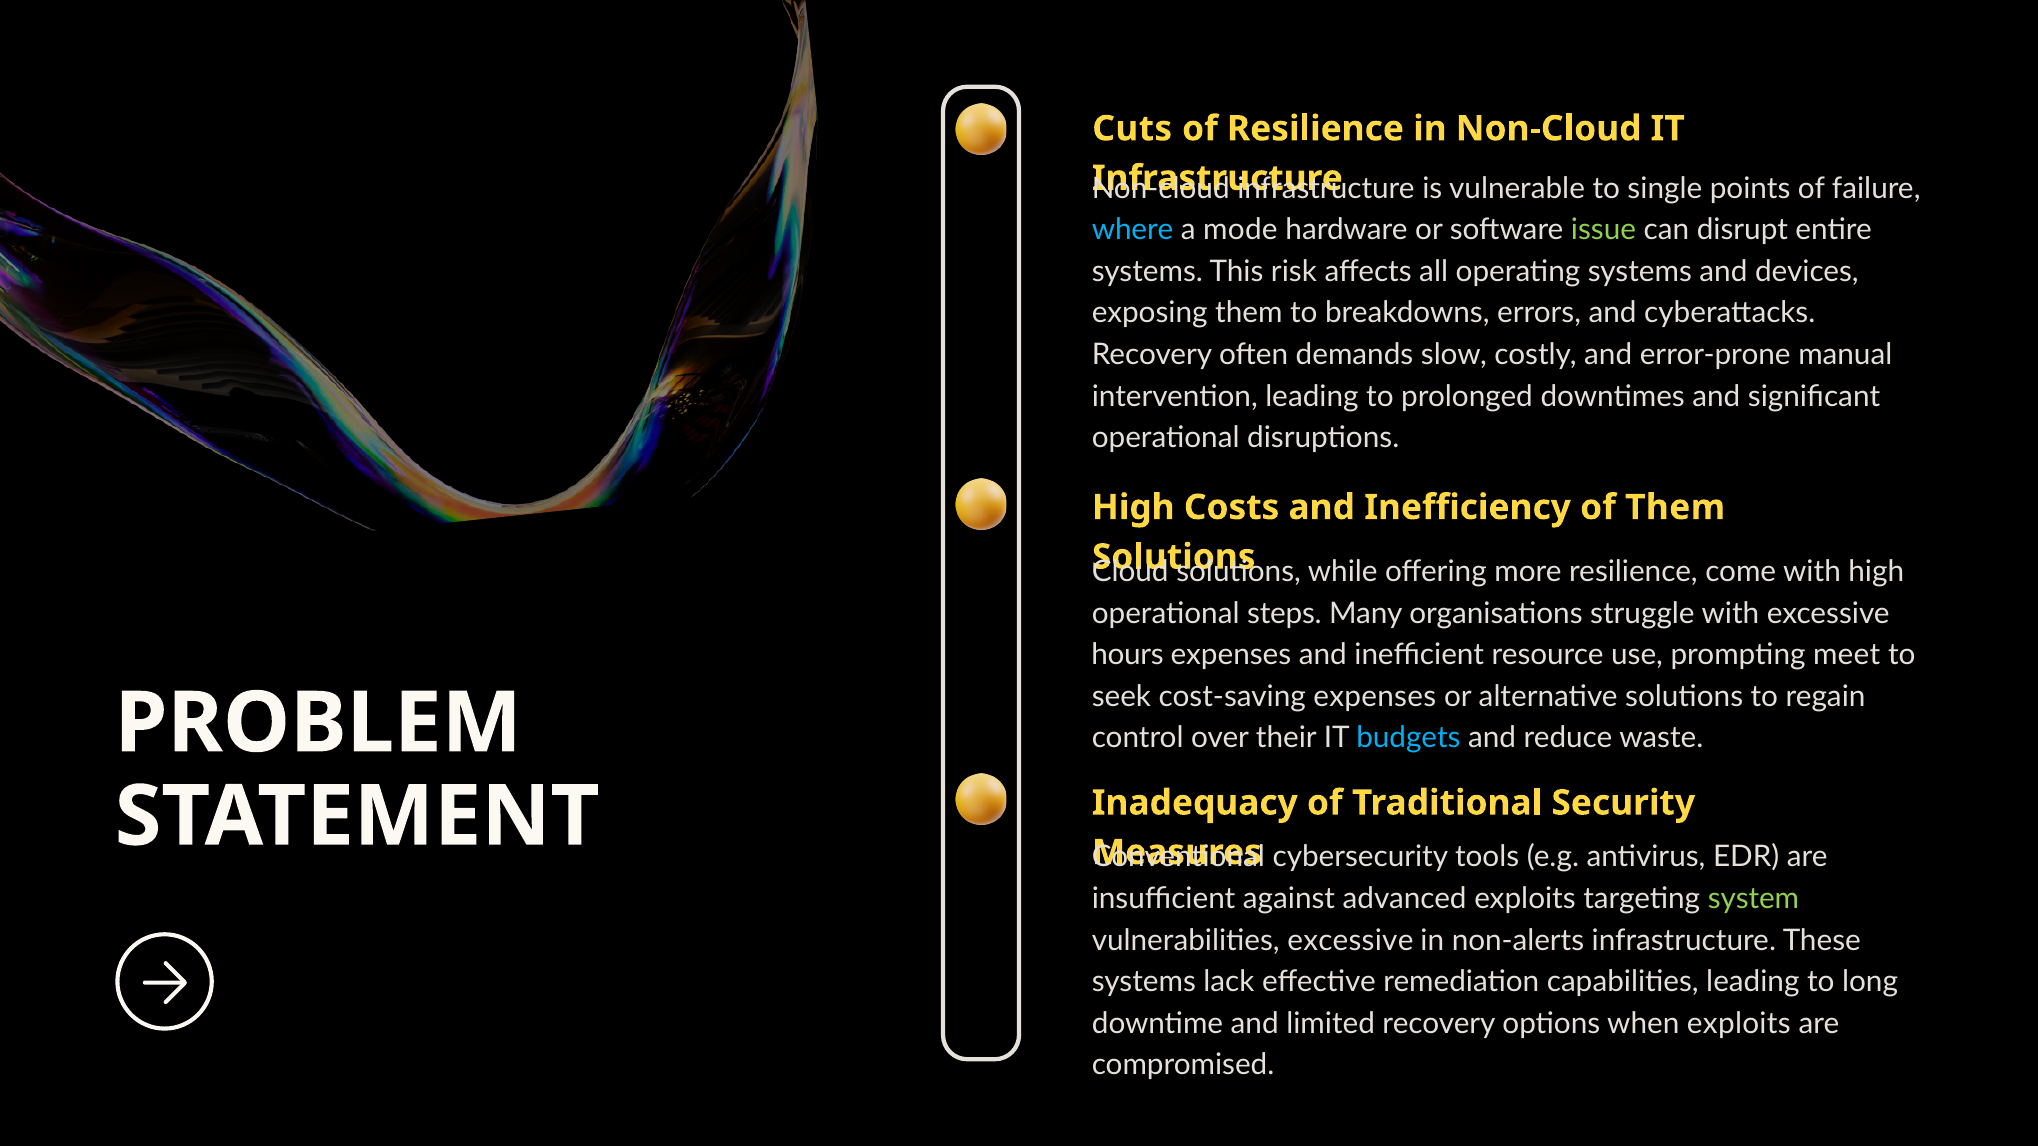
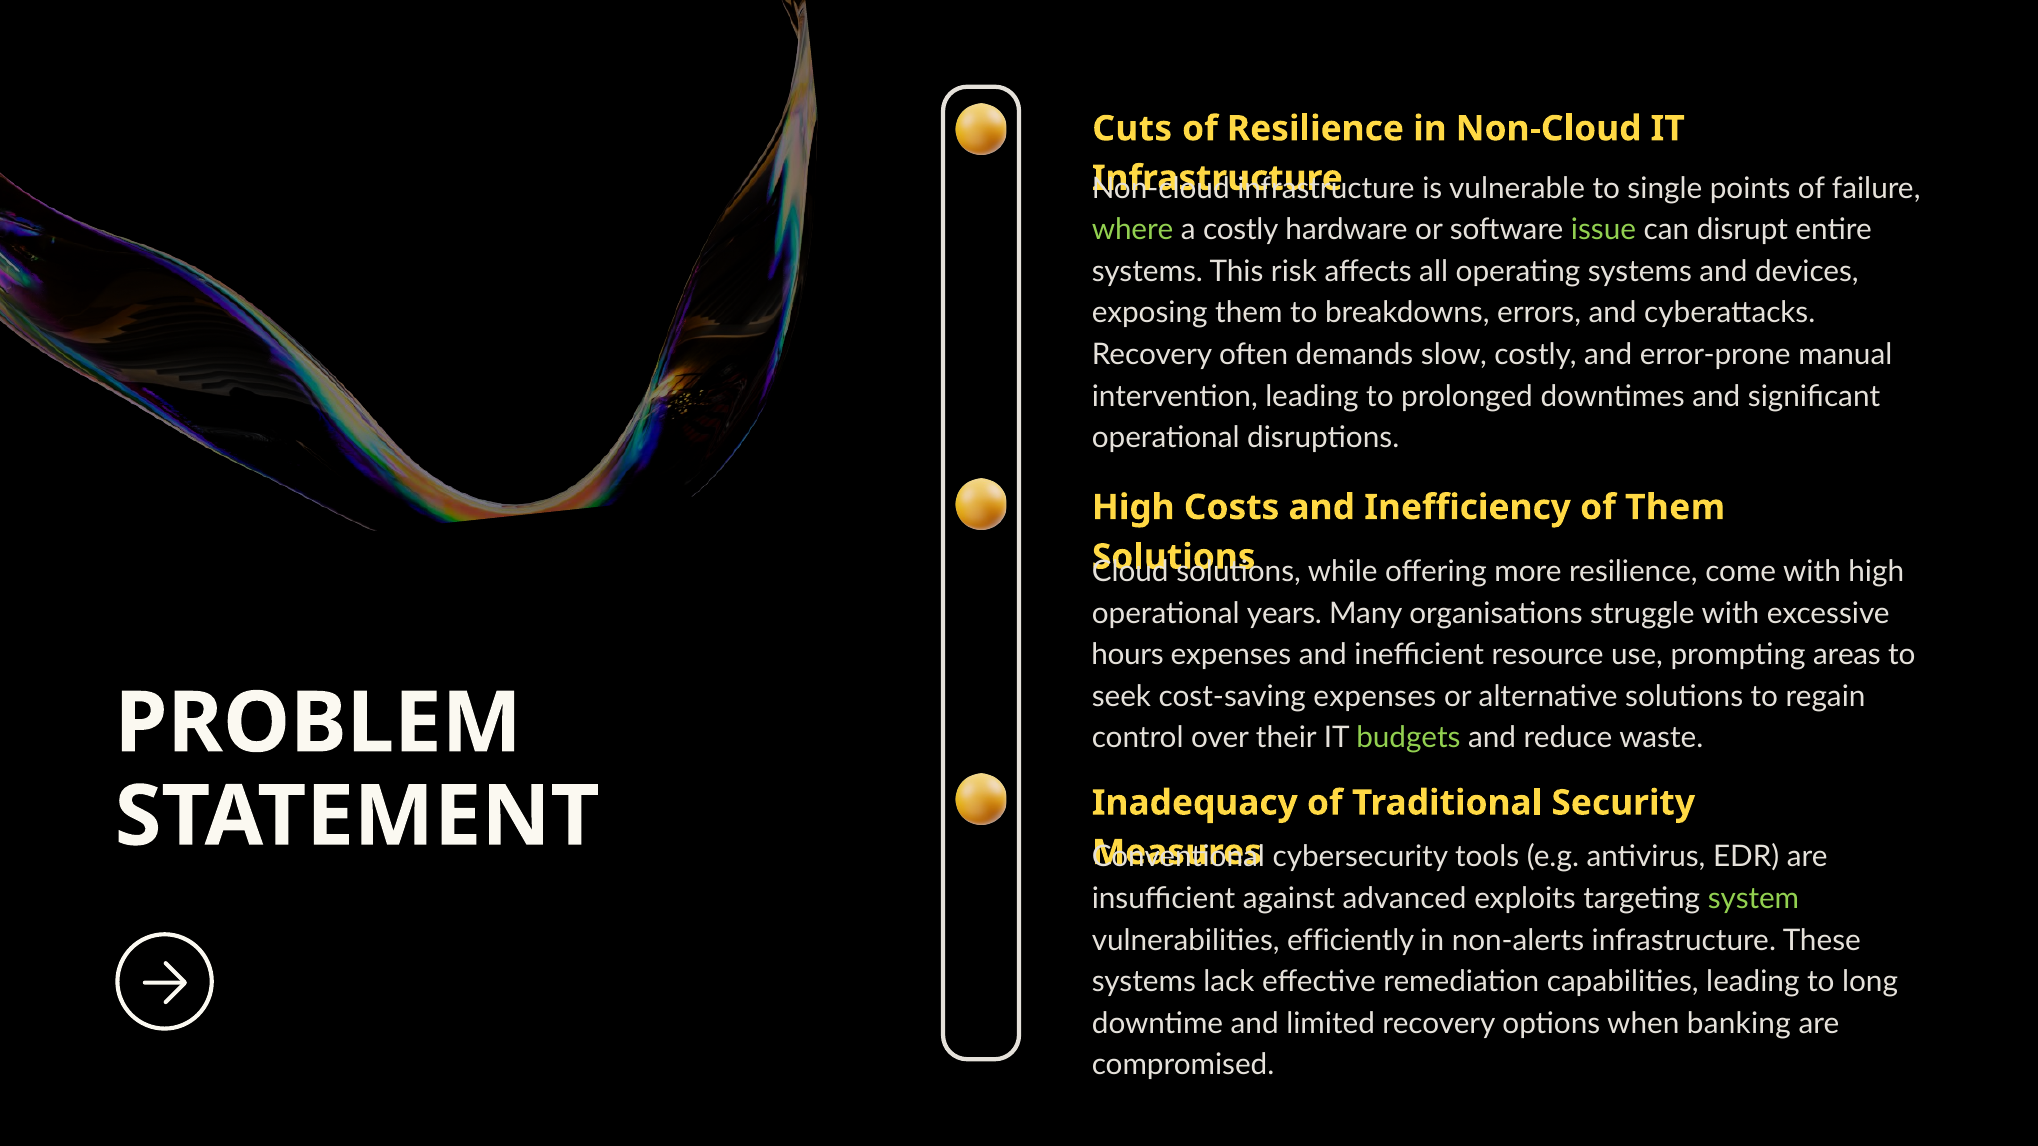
where colour: light blue -> light green
a mode: mode -> costly
steps: steps -> years
meet: meet -> areas
budgets colour: light blue -> light green
vulnerabilities excessive: excessive -> efficiently
when exploits: exploits -> banking
